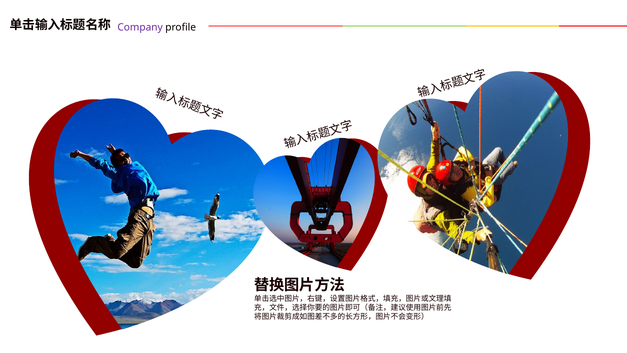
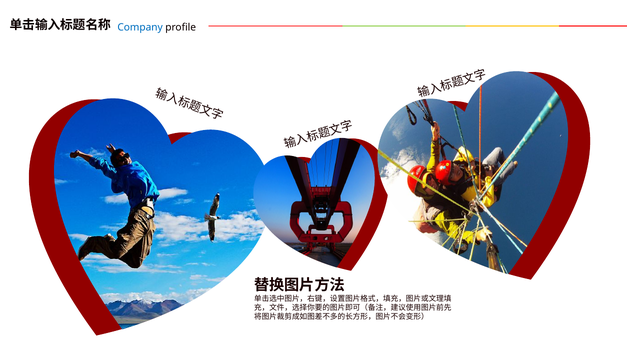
Company colour: purple -> blue
